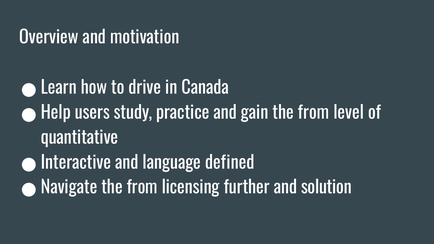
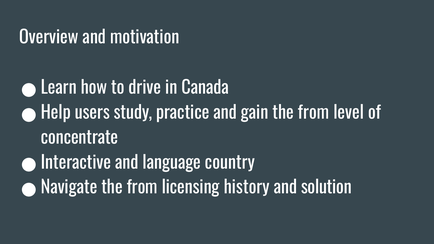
quantitative: quantitative -> concentrate
defined: defined -> country
further: further -> history
